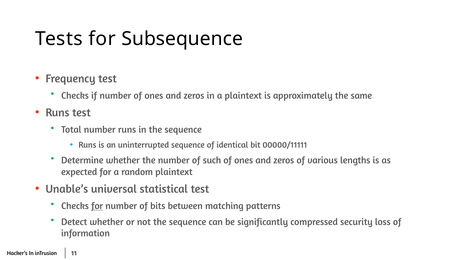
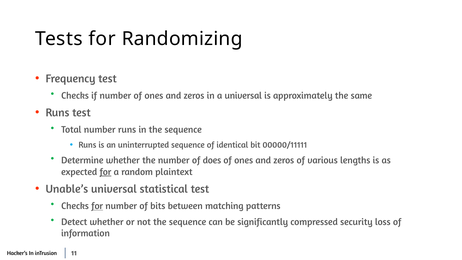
Subsequence: Subsequence -> Randomizing
a plaintext: plaintext -> universal
such: such -> does
for at (105, 172) underline: none -> present
